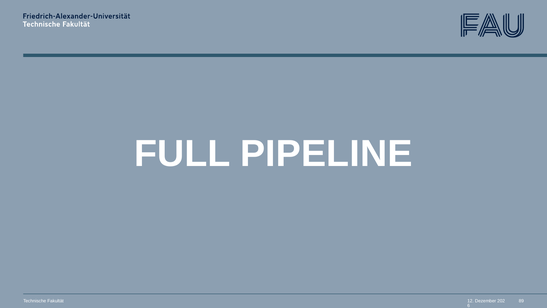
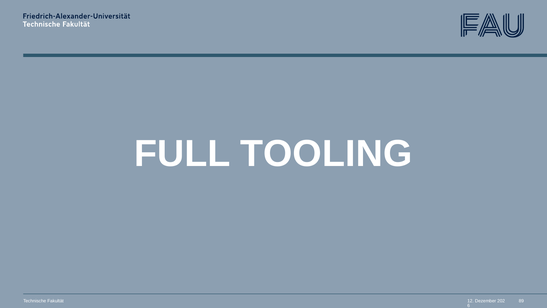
PIPELINE: PIPELINE -> TOOLING
